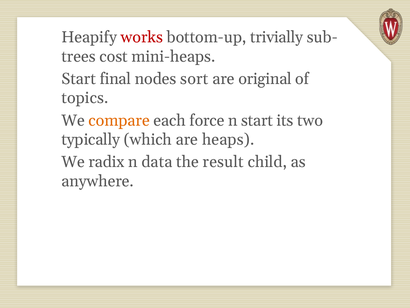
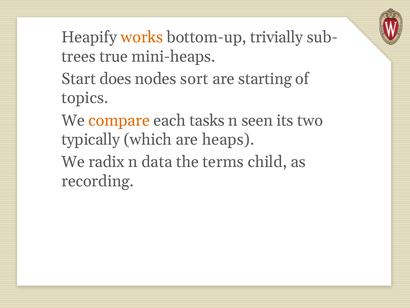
works colour: red -> orange
cost: cost -> true
final: final -> does
original: original -> starting
force: force -> tasks
n start: start -> seen
result: result -> terms
anywhere: anywhere -> recording
